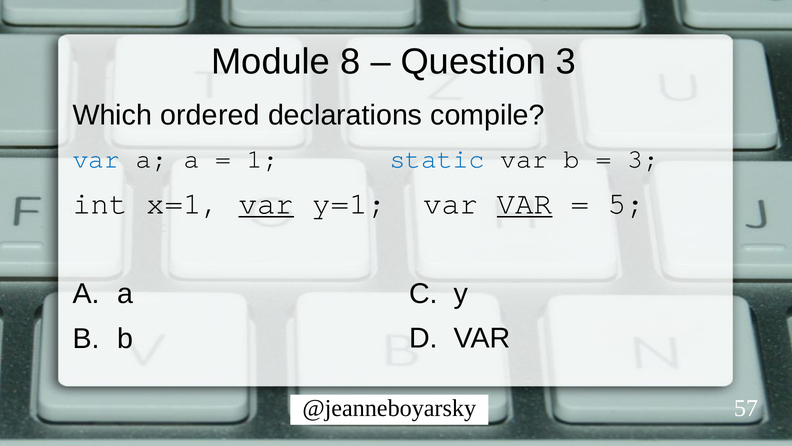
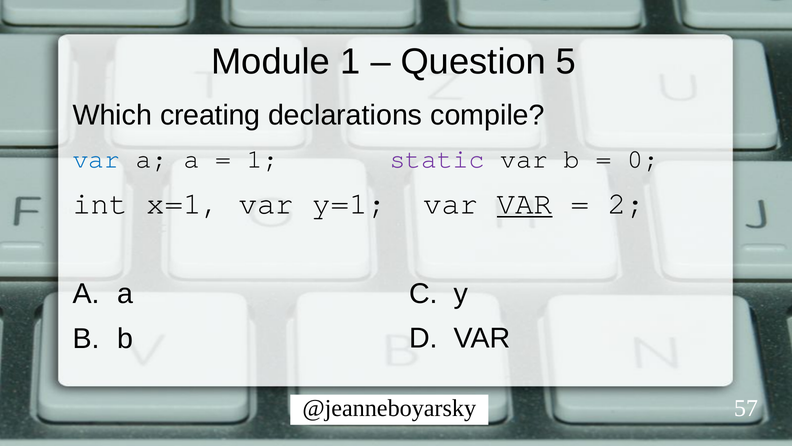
Module 8: 8 -> 1
Question 3: 3 -> 5
ordered: ordered -> creating
static colour: blue -> purple
3 at (643, 159): 3 -> 0
var at (266, 203) underline: present -> none
5: 5 -> 2
